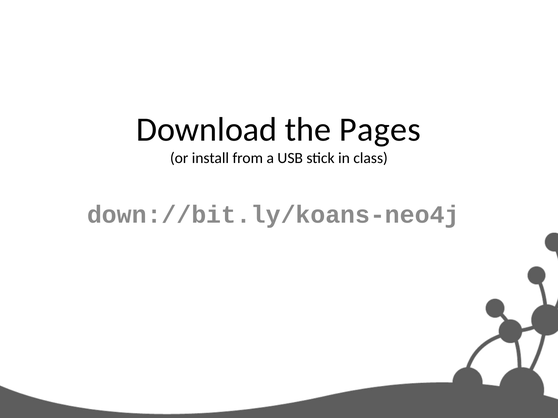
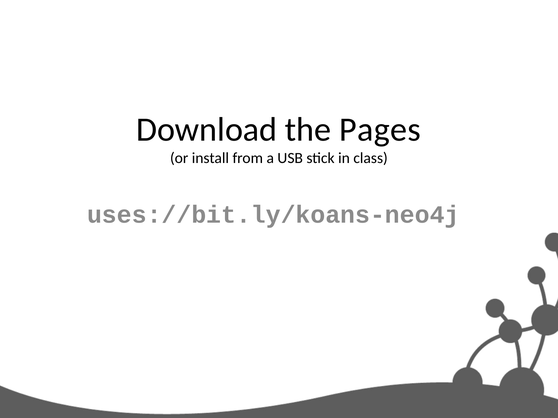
down://bit.ly/koans-neo4j: down://bit.ly/koans-neo4j -> uses://bit.ly/koans-neo4j
